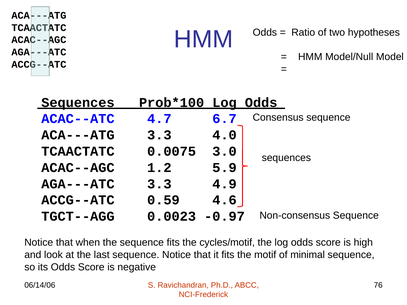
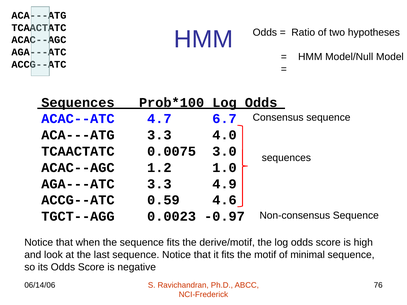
5.9: 5.9 -> 1.0
cycles/motif: cycles/motif -> derive/motif
